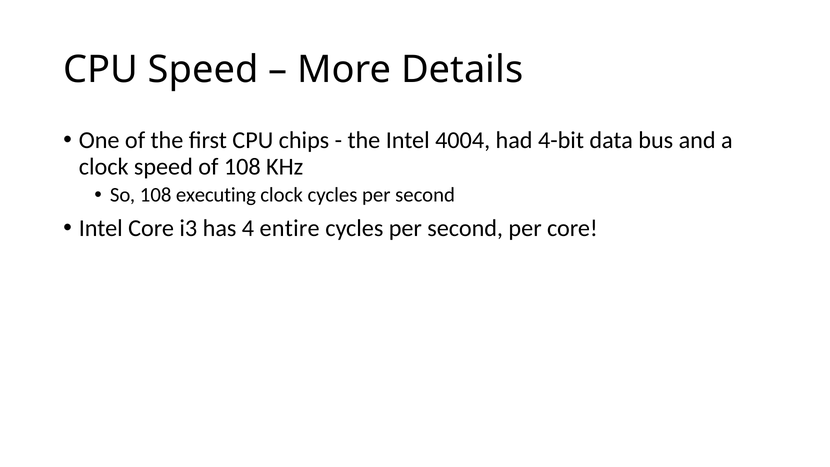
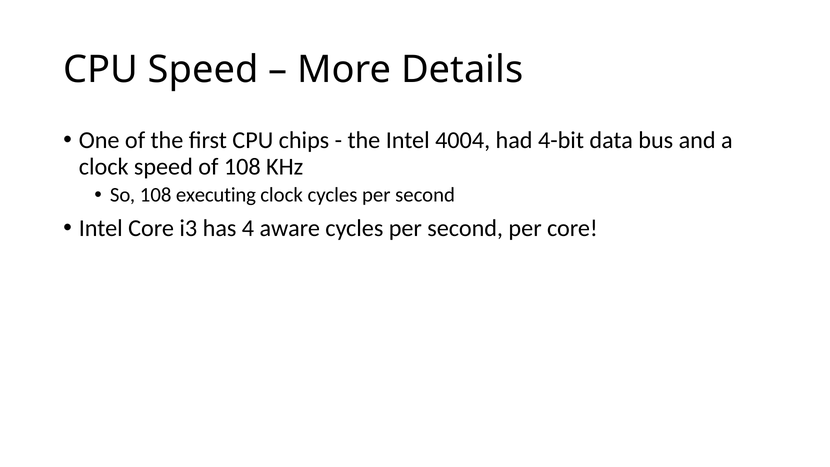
entire: entire -> aware
